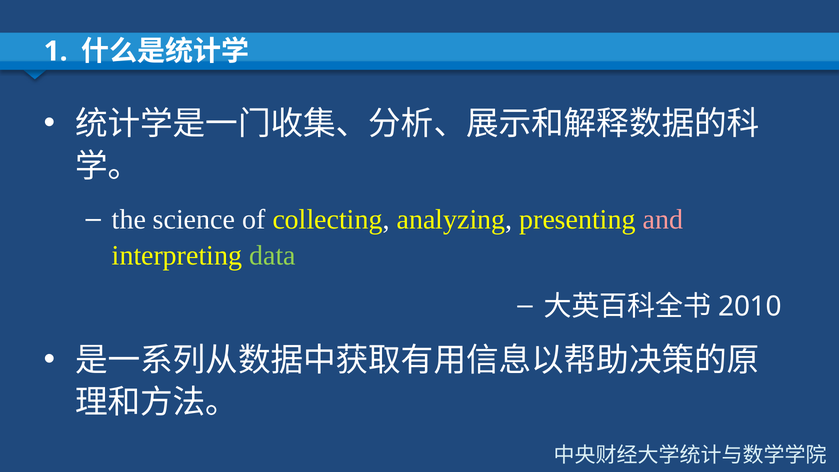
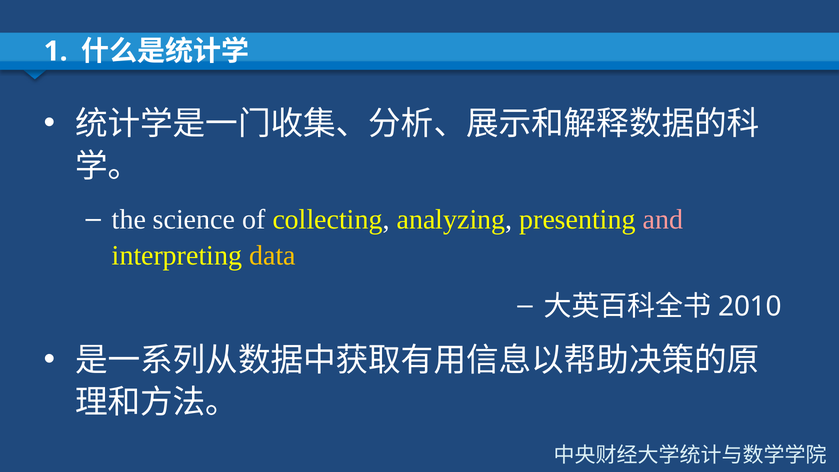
data colour: light green -> yellow
